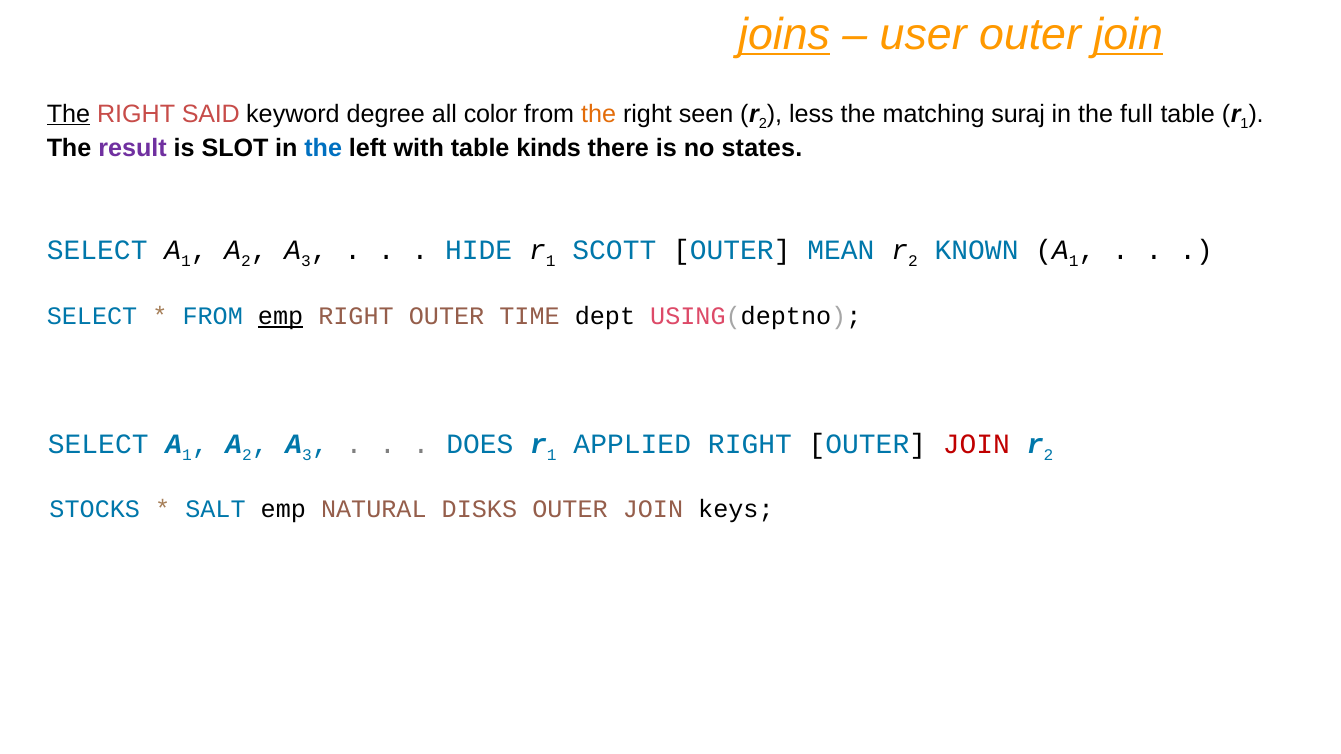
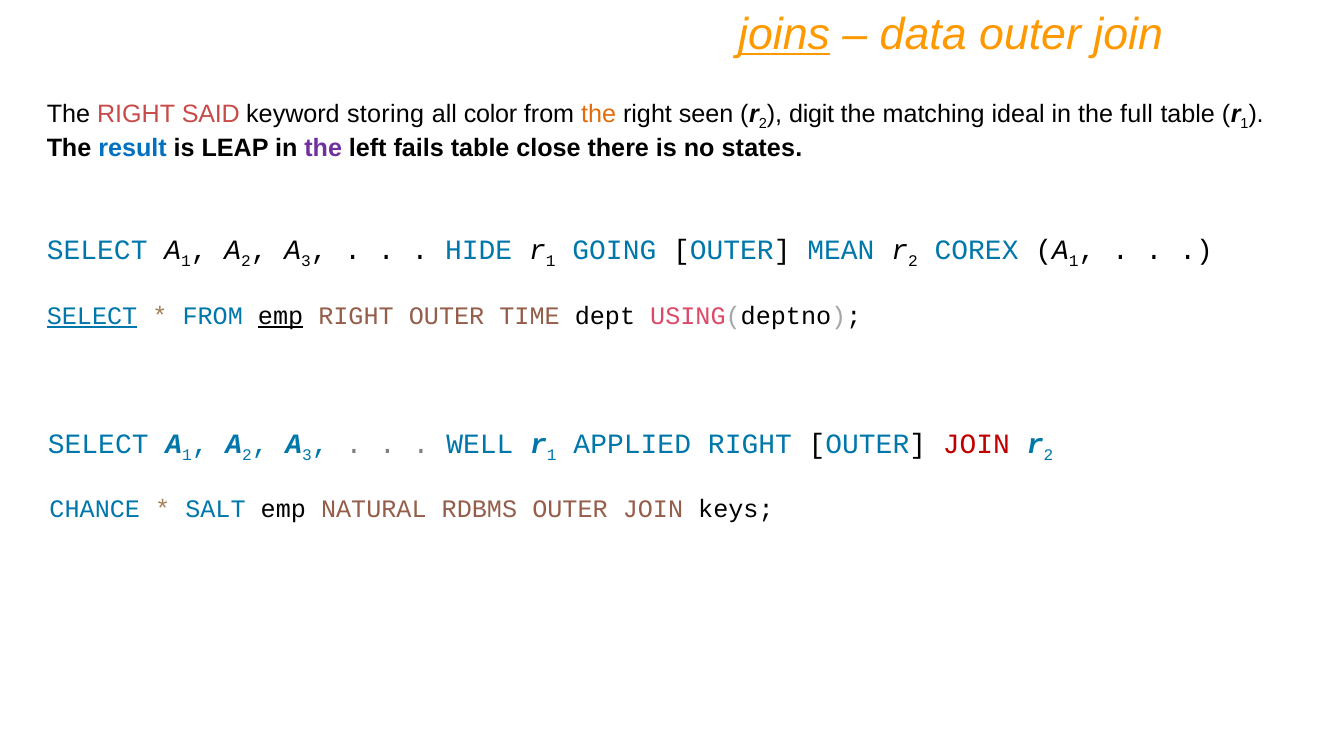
user: user -> data
join at (1128, 35) underline: present -> none
The at (68, 114) underline: present -> none
degree: degree -> storing
less: less -> digit
suraj: suraj -> ideal
result colour: purple -> blue
SLOT: SLOT -> LEAP
the at (323, 148) colour: blue -> purple
with: with -> fails
kinds: kinds -> close
SCOTT: SCOTT -> GOING
KNOWN: KNOWN -> COREX
SELECT at (92, 316) underline: none -> present
DOES: DOES -> WELL
STOCKS: STOCKS -> CHANCE
DISKS: DISKS -> RDBMS
